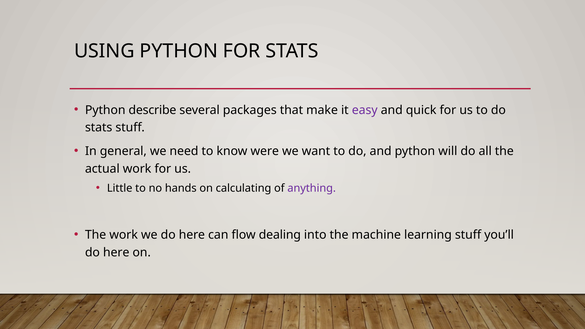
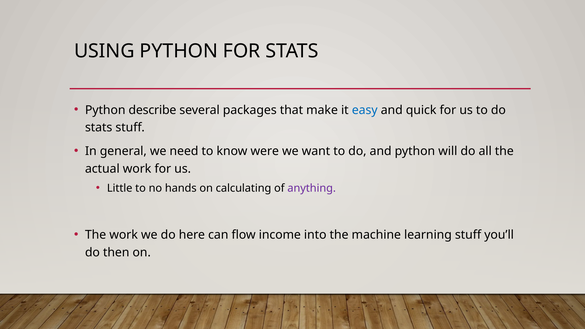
easy colour: purple -> blue
dealing: dealing -> income
here at (116, 252): here -> then
